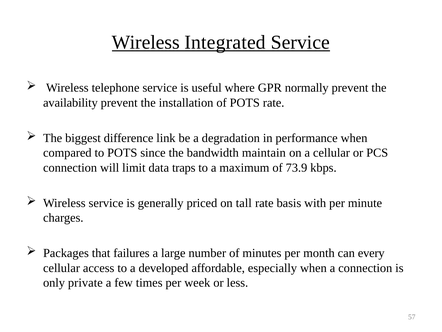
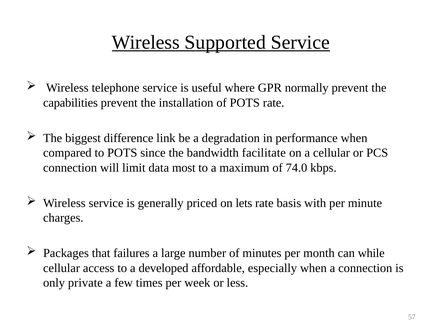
Integrated: Integrated -> Supported
availability: availability -> capabilities
maintain: maintain -> facilitate
traps: traps -> most
73.9: 73.9 -> 74.0
tall: tall -> lets
every: every -> while
